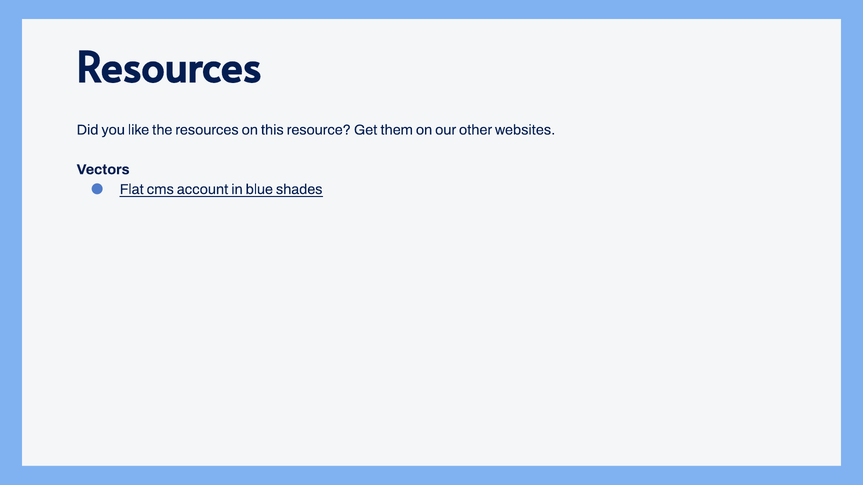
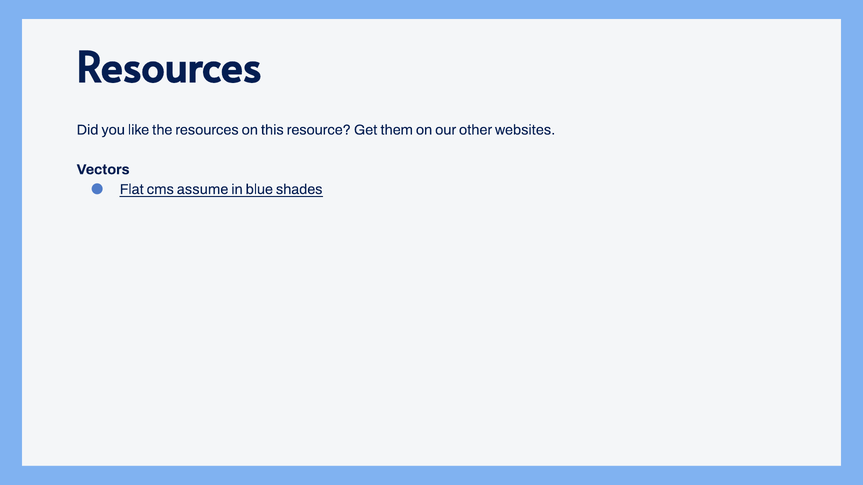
account: account -> assume
